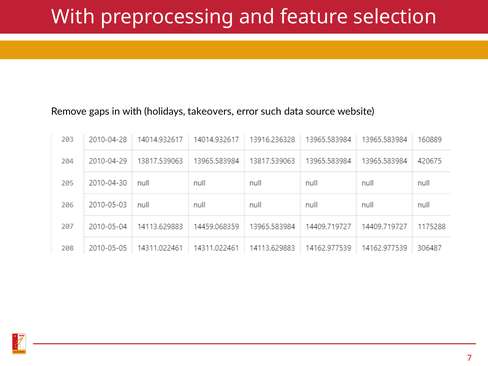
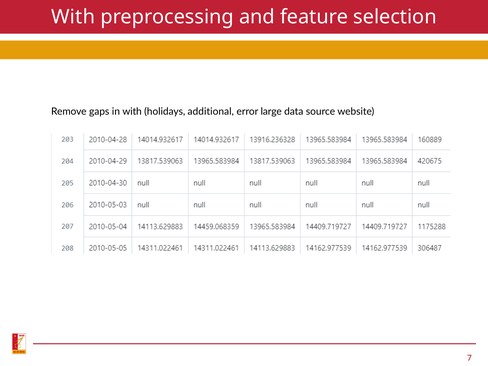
takeovers: takeovers -> additional
such: such -> large
